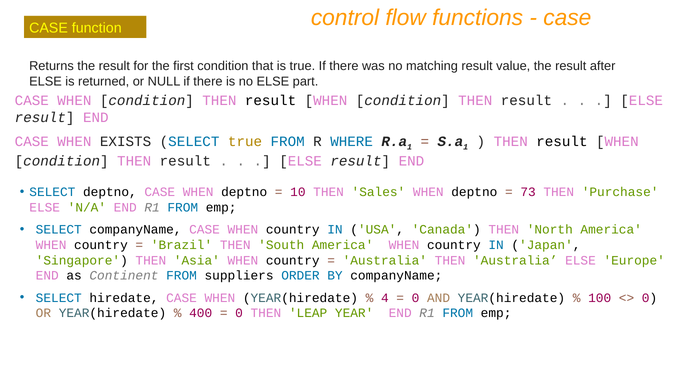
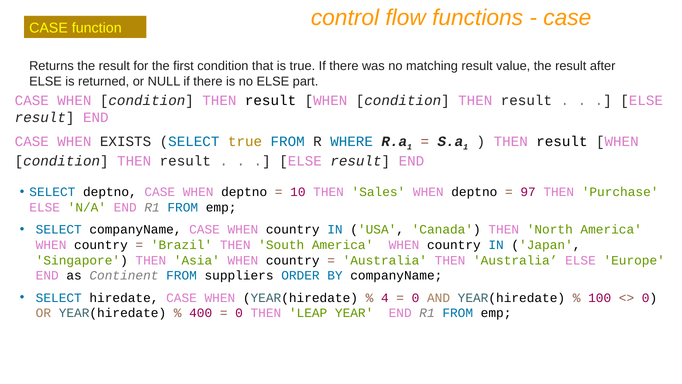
73: 73 -> 97
